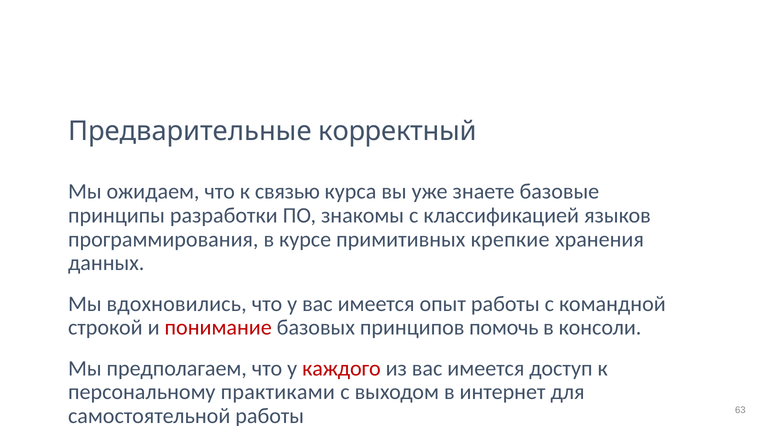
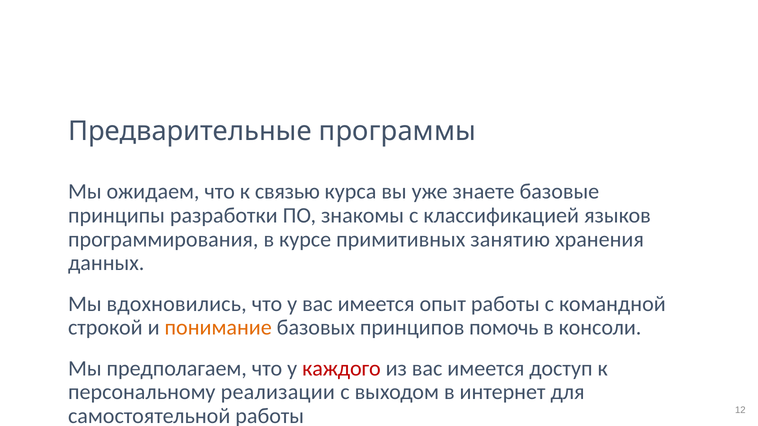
корректный: корректный -> программы
крепкие: крепкие -> занятию
понимание colour: red -> orange
практиками: практиками -> реализации
63: 63 -> 12
